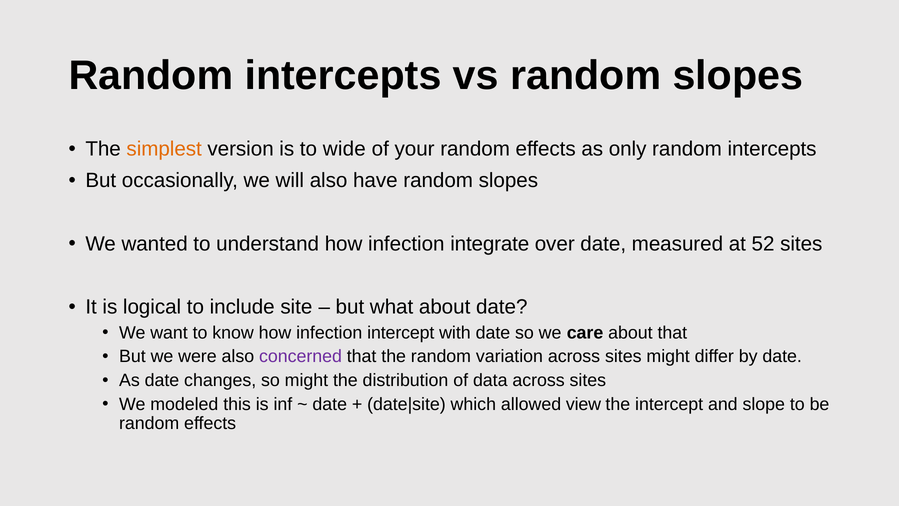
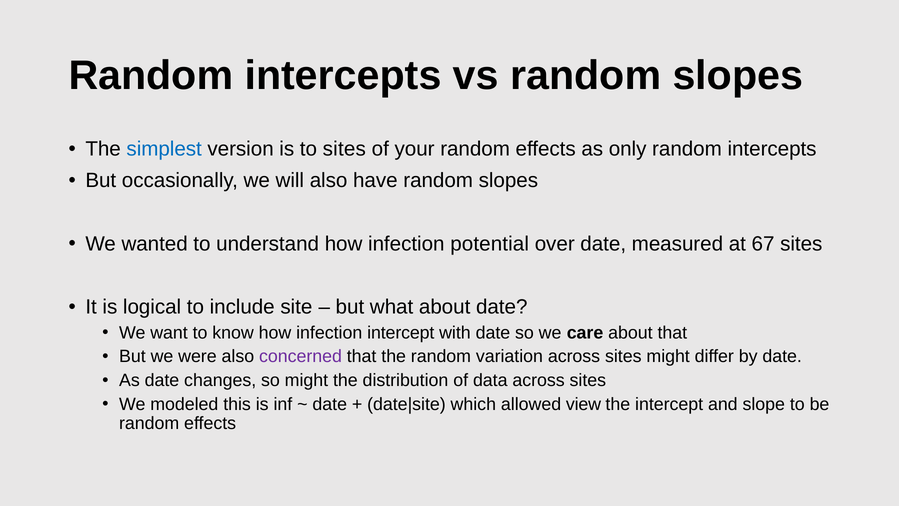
simplest colour: orange -> blue
to wide: wide -> sites
integrate: integrate -> potential
52: 52 -> 67
